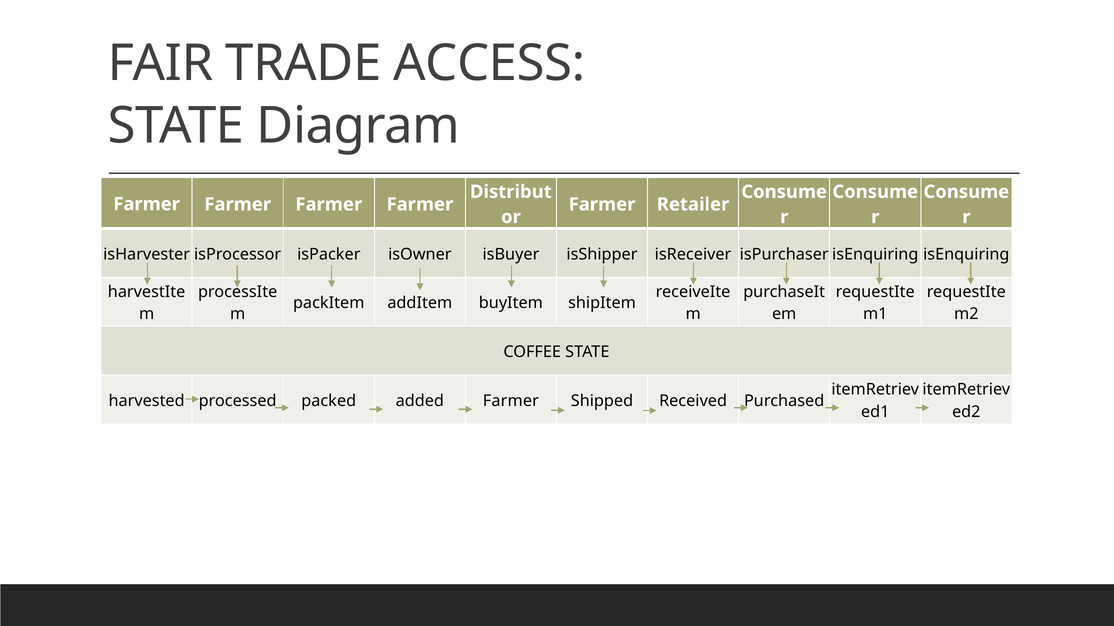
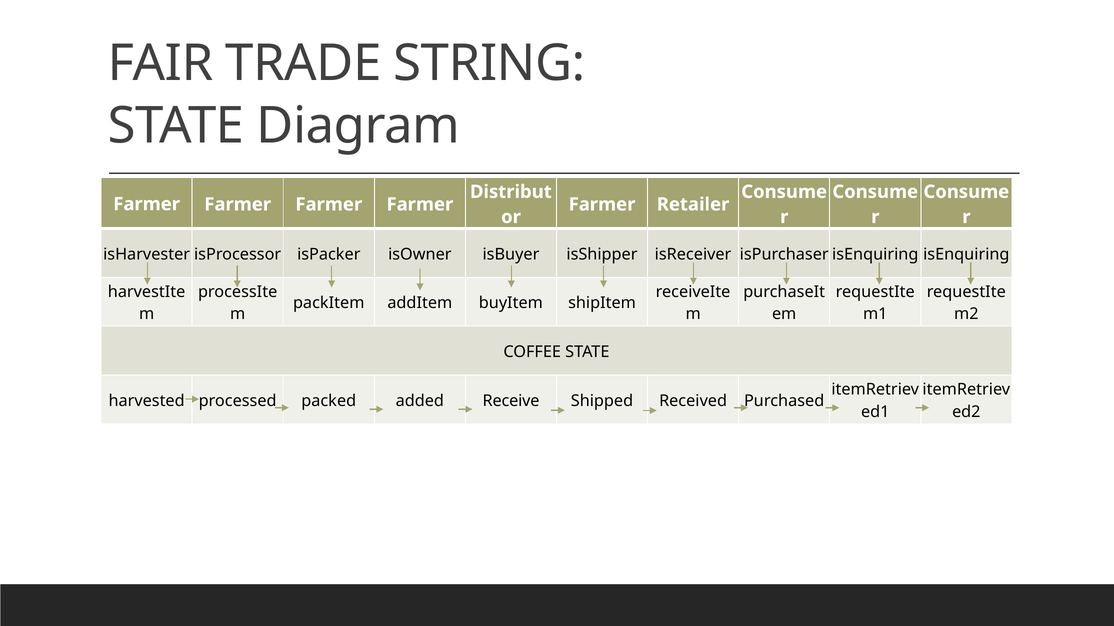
ACCESS: ACCESS -> STRING
added Farmer: Farmer -> Receive
